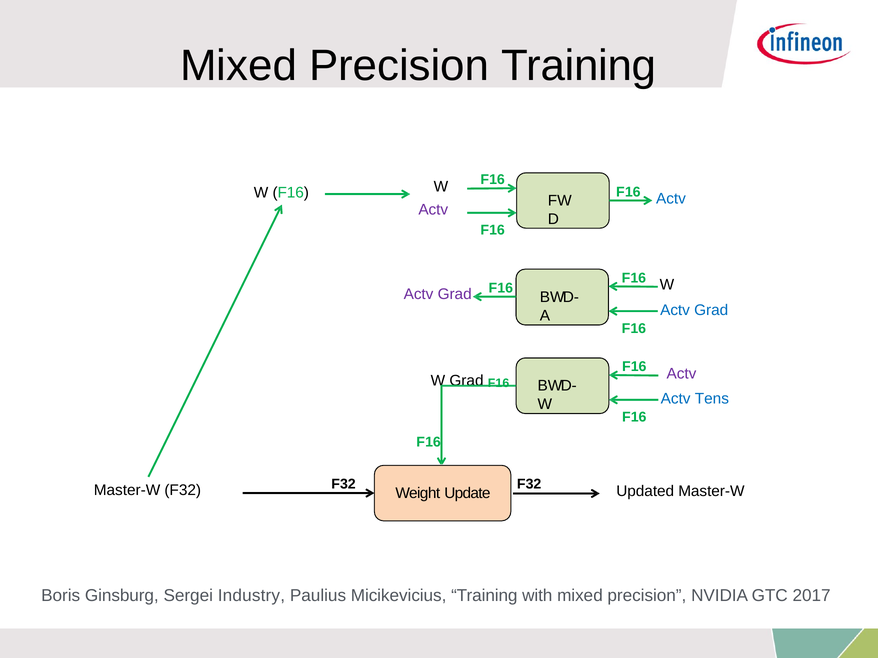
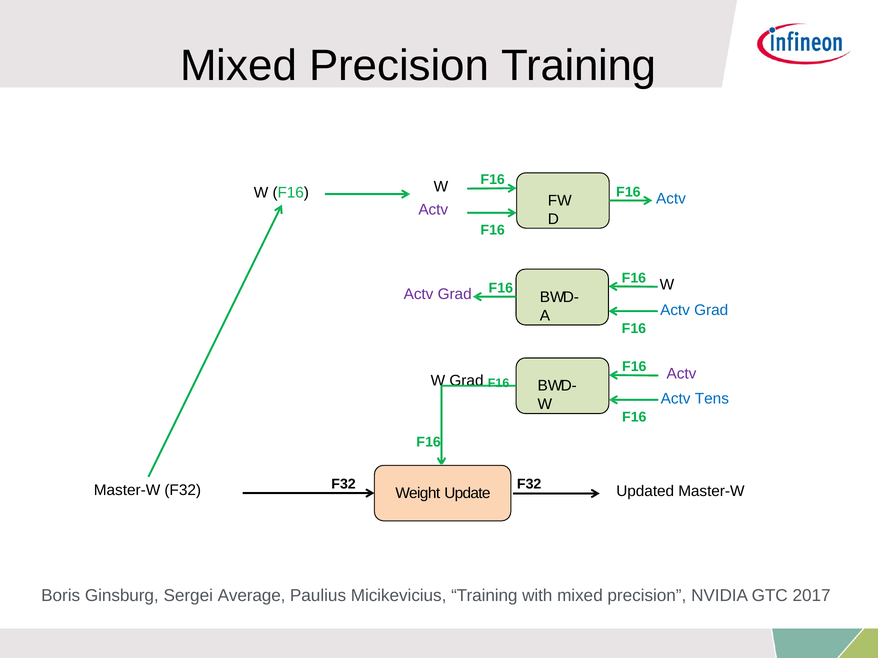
Industry: Industry -> Average
